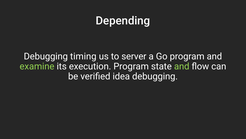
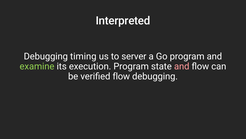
Depending: Depending -> Interpreted
and at (182, 66) colour: light green -> pink
verified idea: idea -> flow
